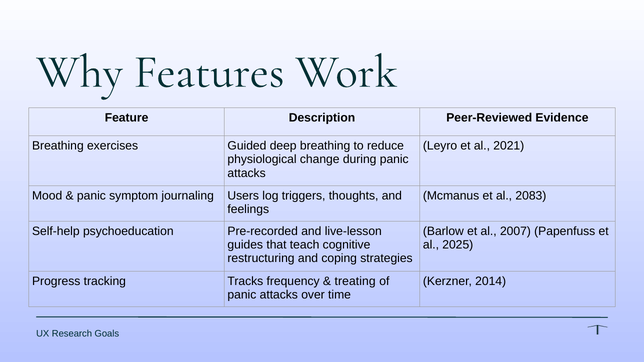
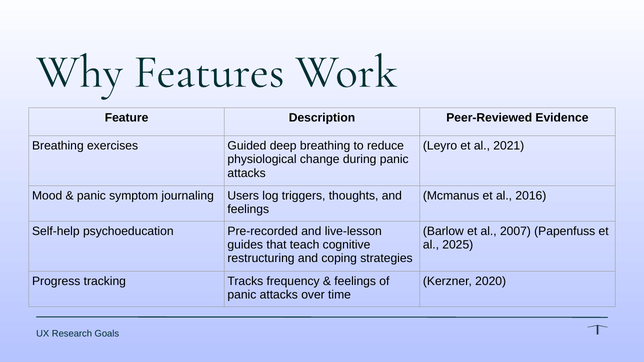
2083: 2083 -> 2016
treating at (355, 281): treating -> feelings
2014: 2014 -> 2020
